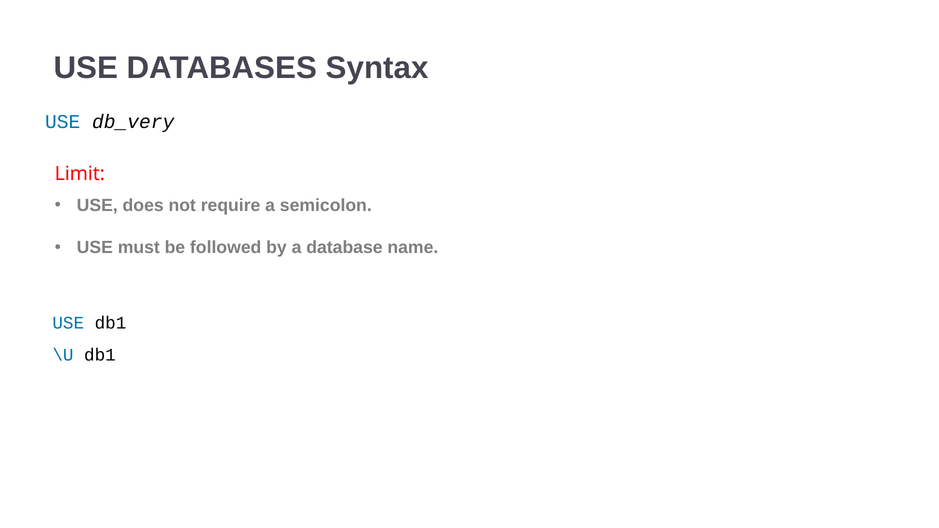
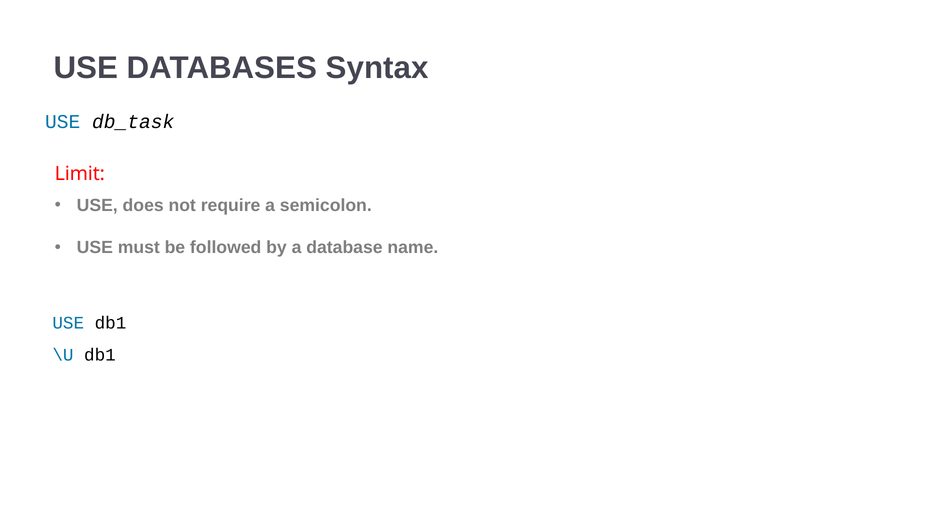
db_very: db_very -> db_task
